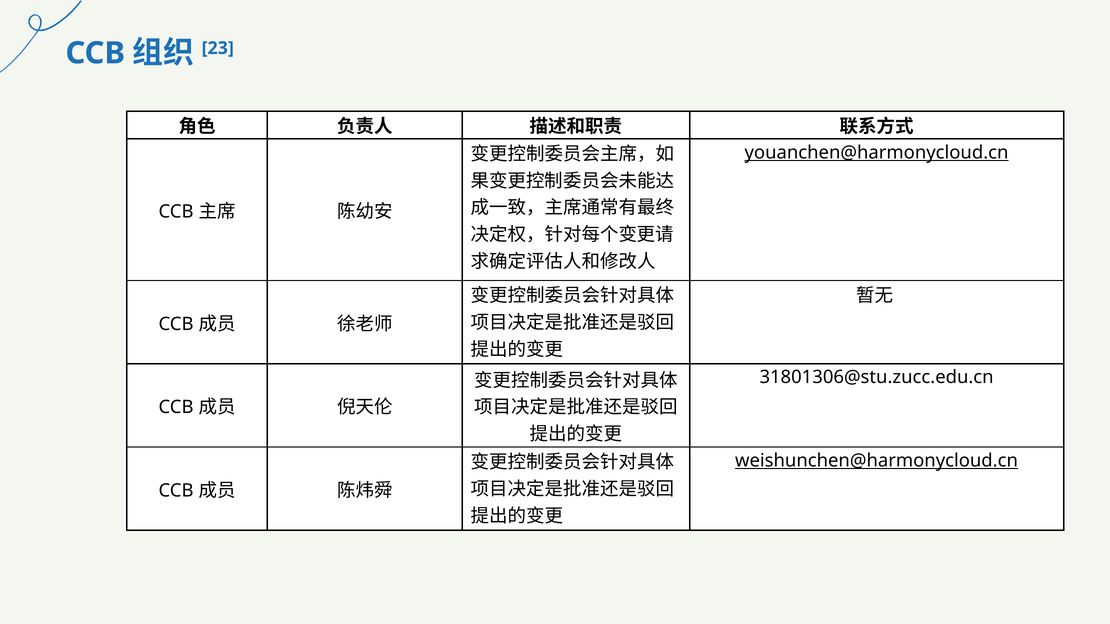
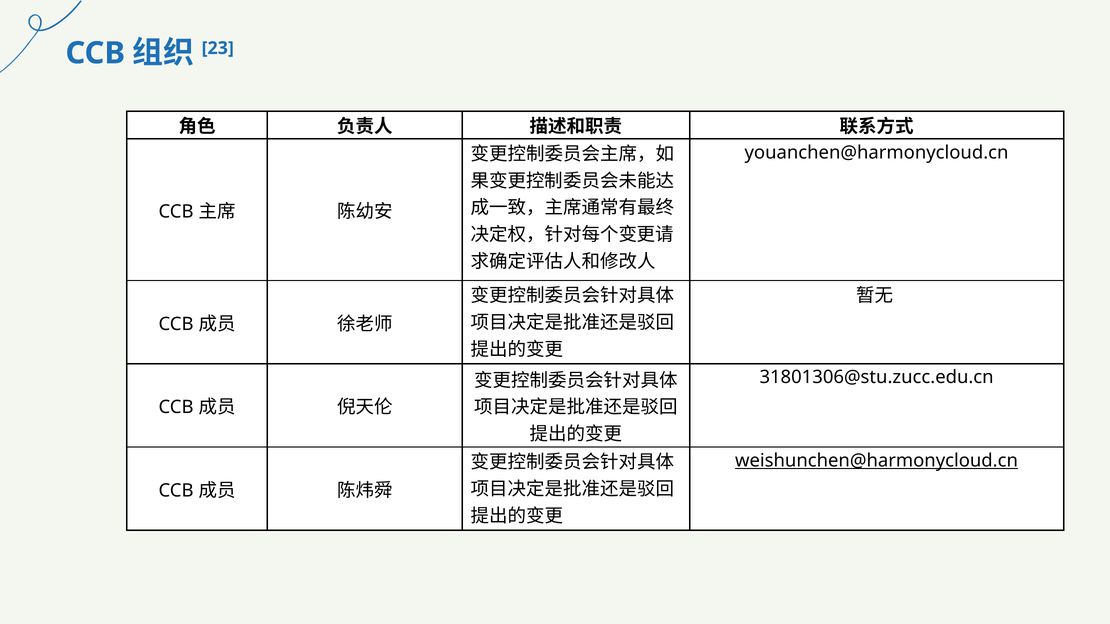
youanchen@harmonycloud.cn underline: present -> none
